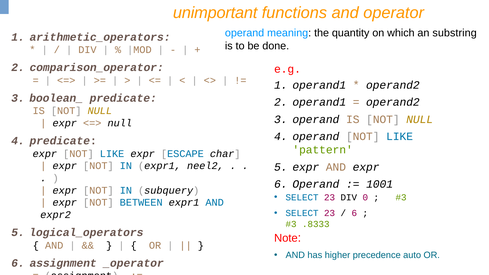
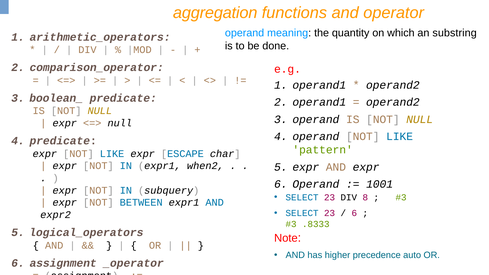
unimportant: unimportant -> aggregation
neel2: neel2 -> when2
0: 0 -> 8
